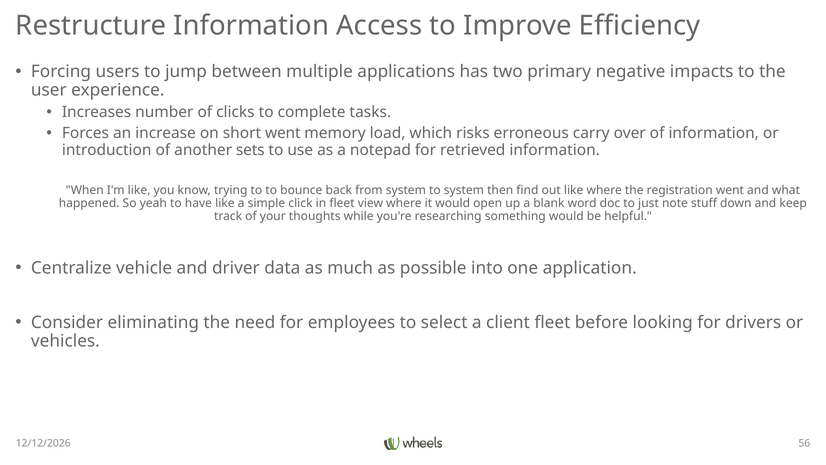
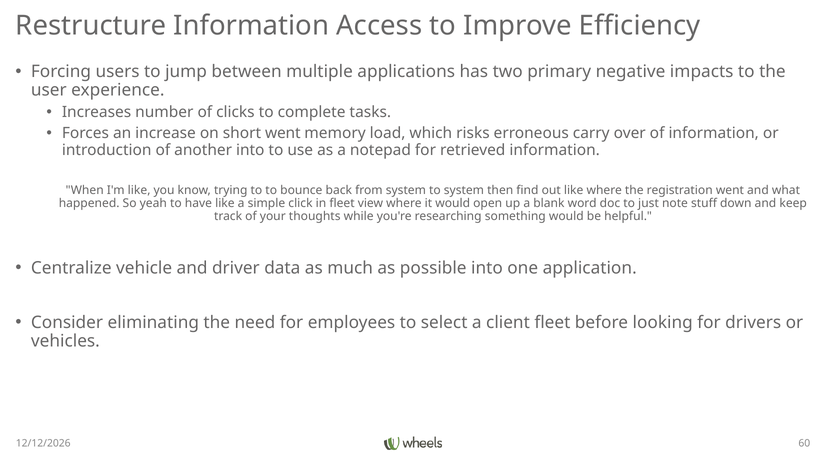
another sets: sets -> into
56: 56 -> 60
